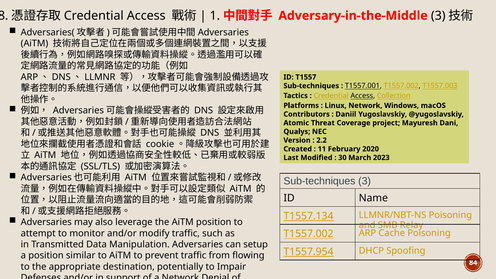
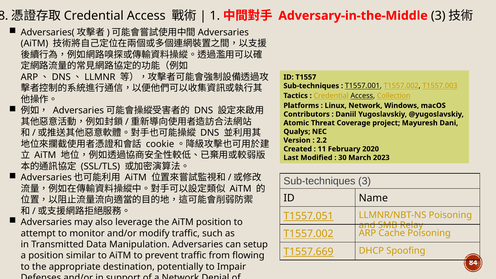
T1557.134: T1557.134 -> T1557.051
T1557.954: T1557.954 -> T1557.669
